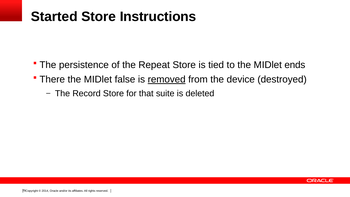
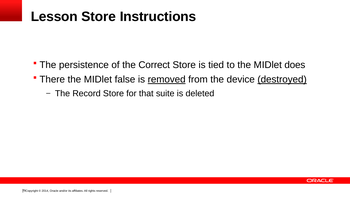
Started: Started -> Lesson
Repeat: Repeat -> Correct
ends: ends -> does
destroyed underline: none -> present
